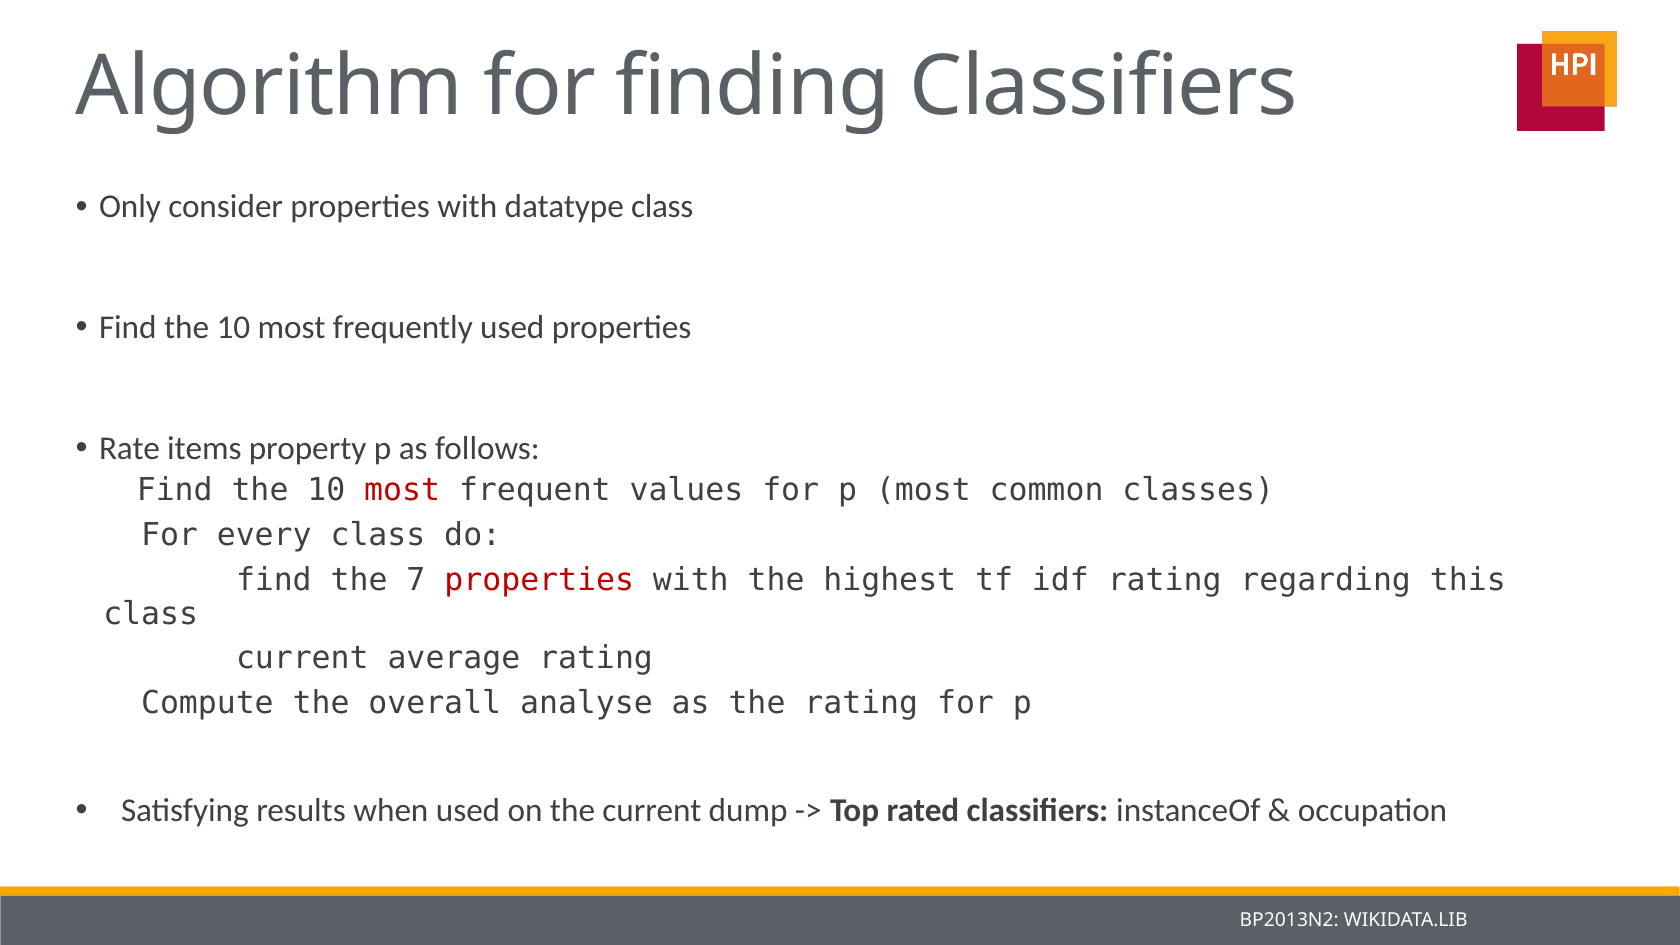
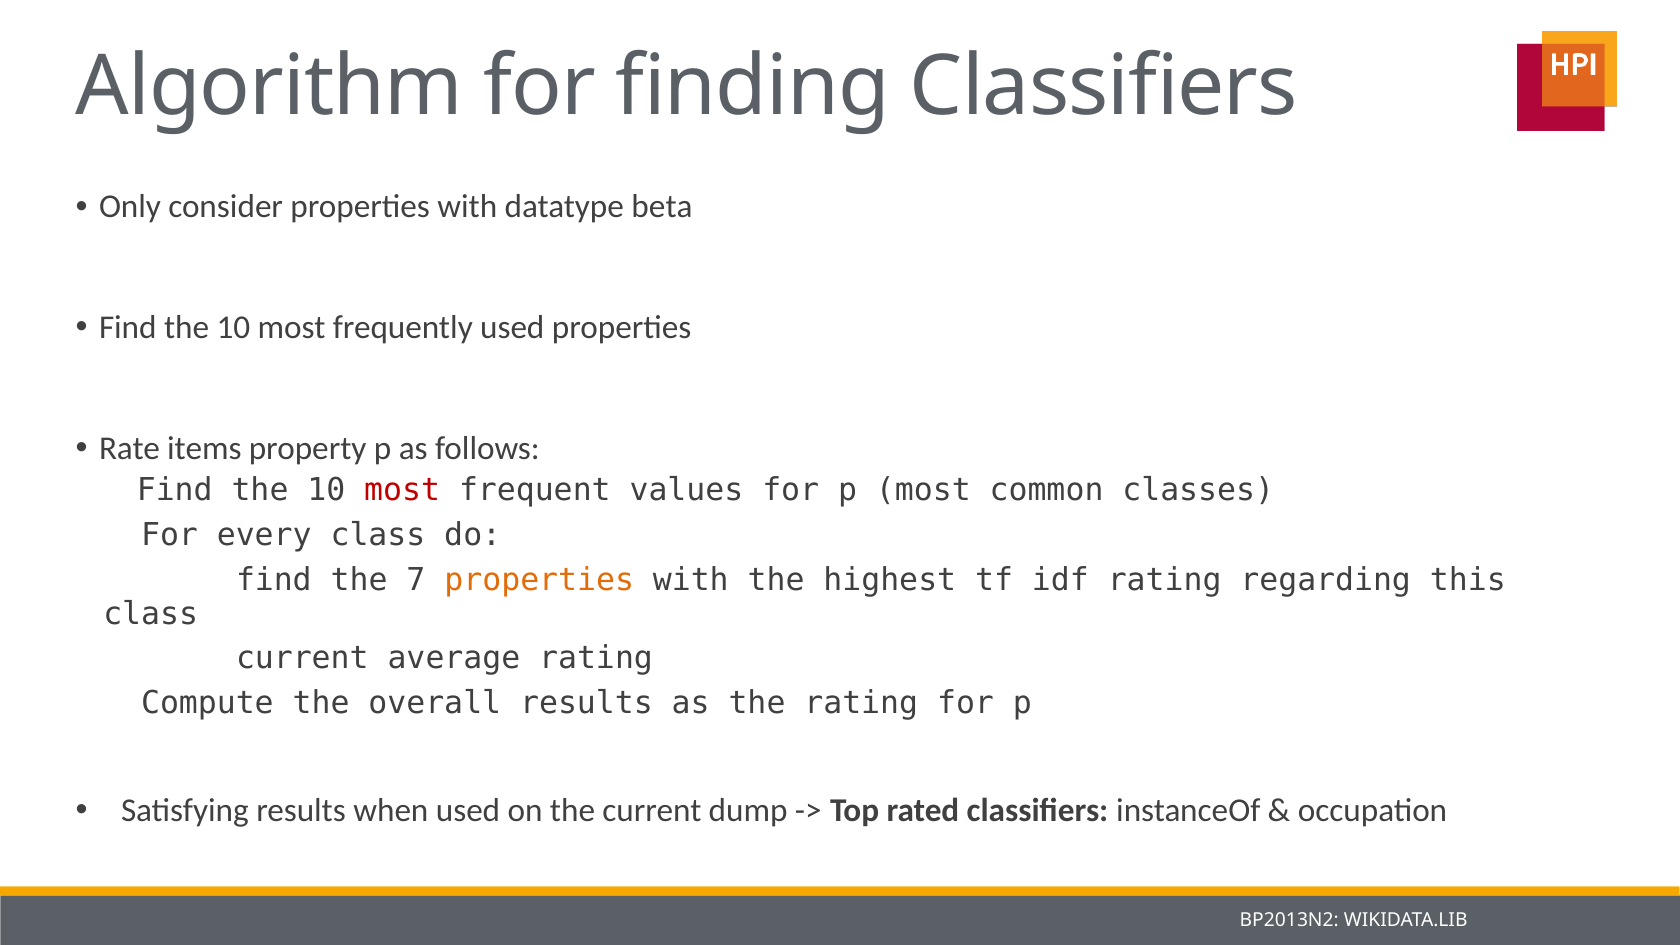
datatype class: class -> beta
properties at (539, 580) colour: red -> orange
overall analyse: analyse -> results
